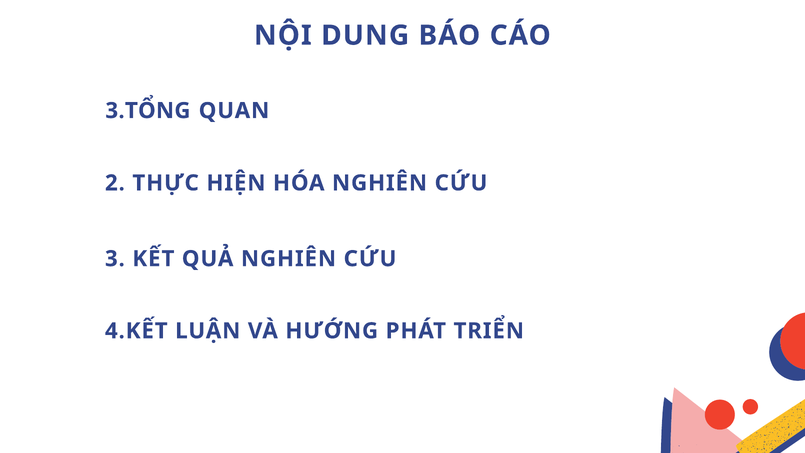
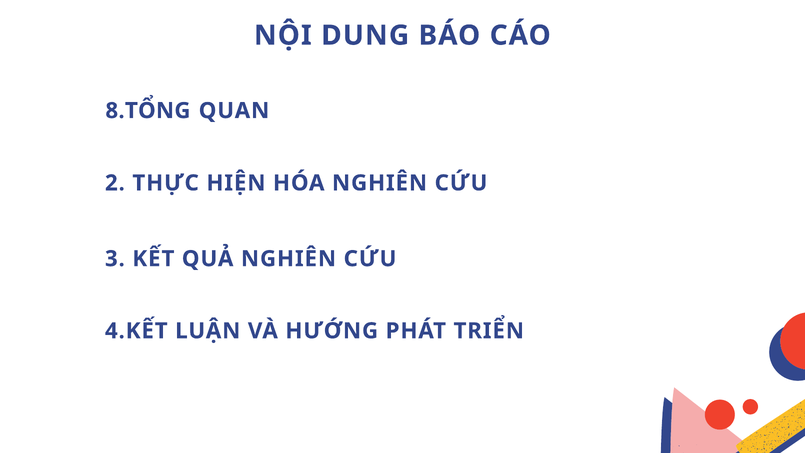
3.TỔNG: 3.TỔNG -> 8.TỔNG
